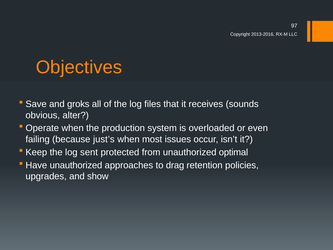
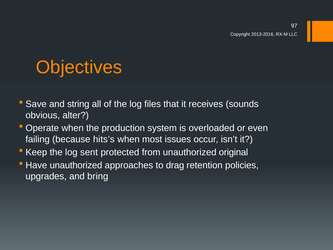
groks: groks -> string
just’s: just’s -> hits’s
optimal: optimal -> original
show: show -> bring
